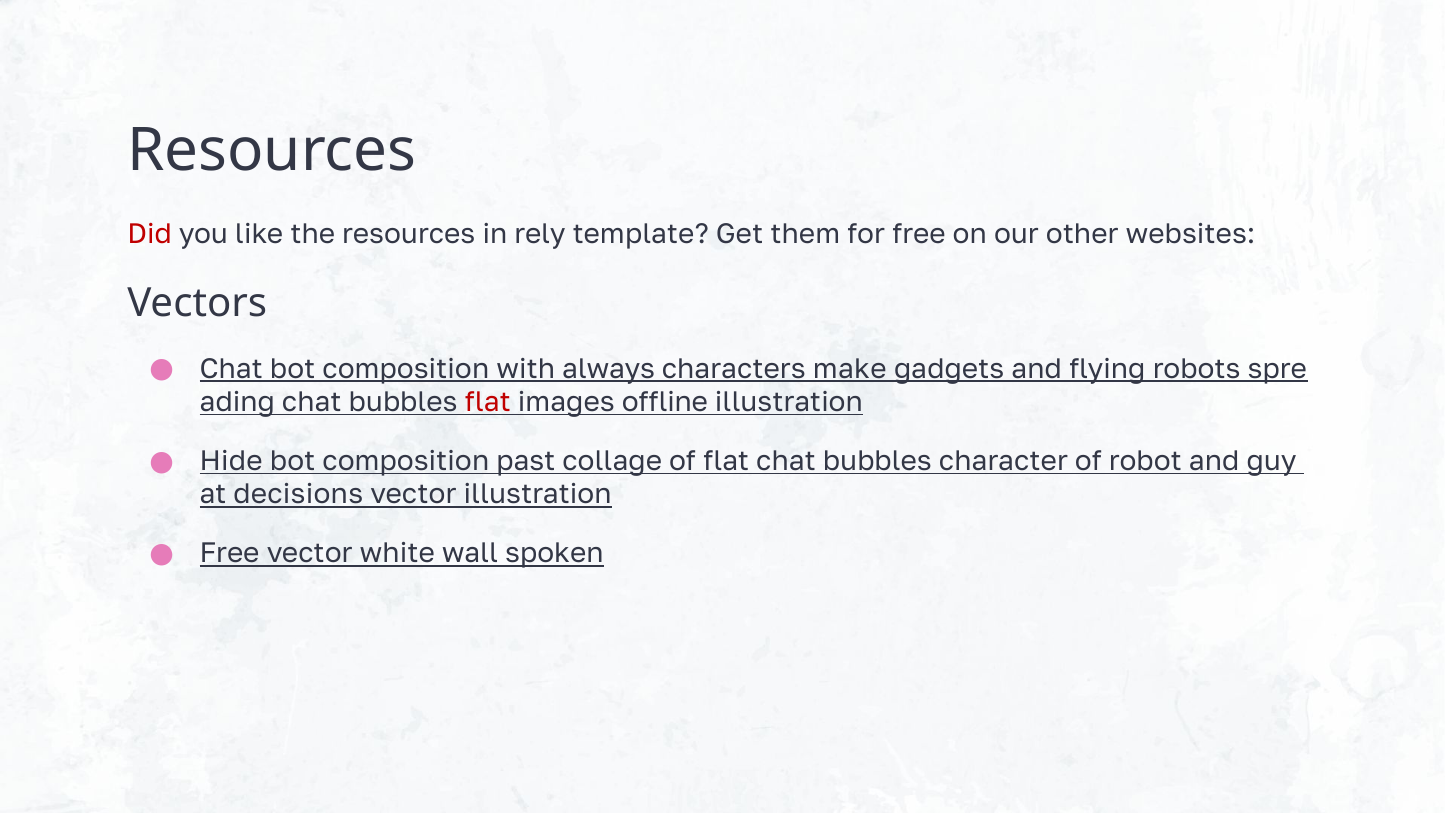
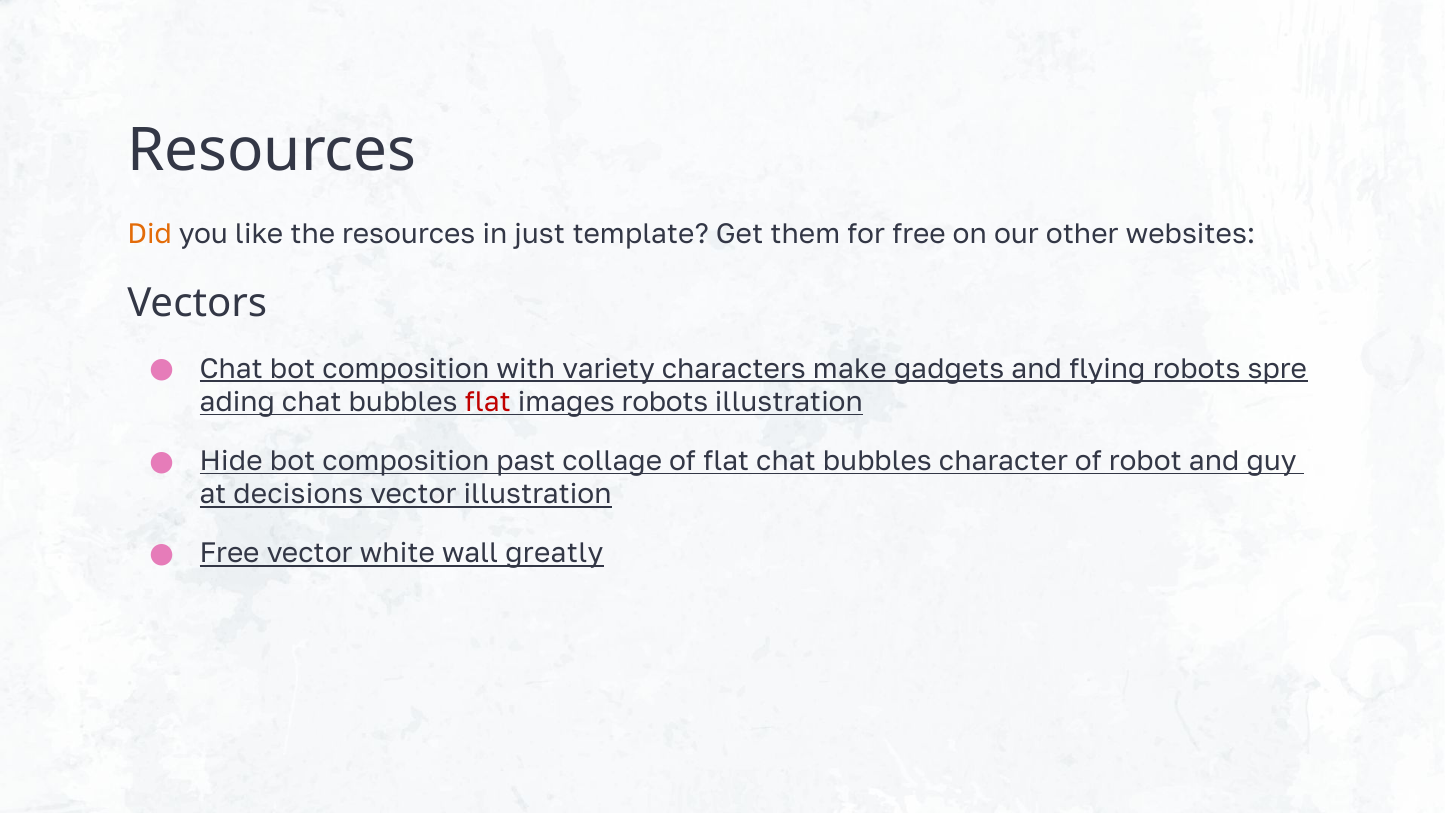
Did colour: red -> orange
rely: rely -> just
always: always -> variety
images offline: offline -> robots
spoken: spoken -> greatly
